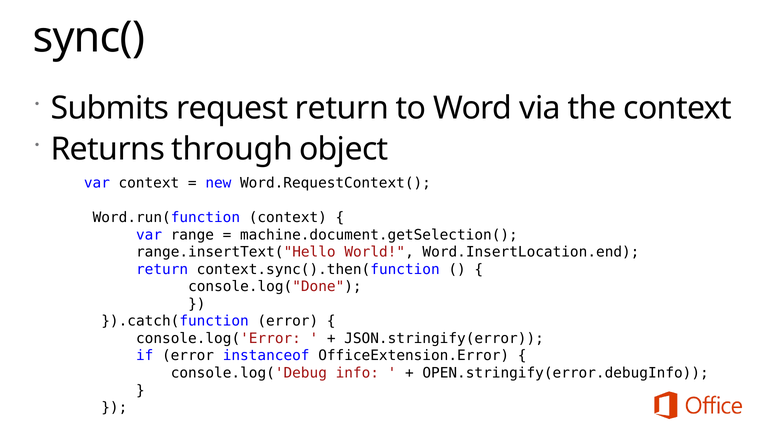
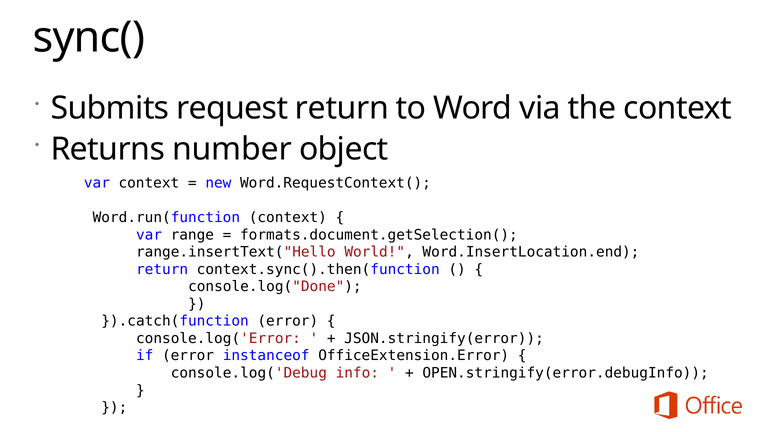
through: through -> number
machine.document.getSelection(: machine.document.getSelection( -> formats.document.getSelection(
